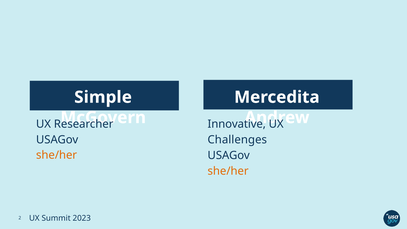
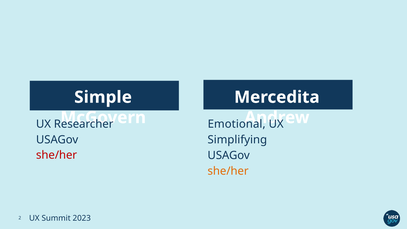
Innovative: Innovative -> Emotional
Challenges: Challenges -> Simplifying
she/her at (57, 155) colour: orange -> red
